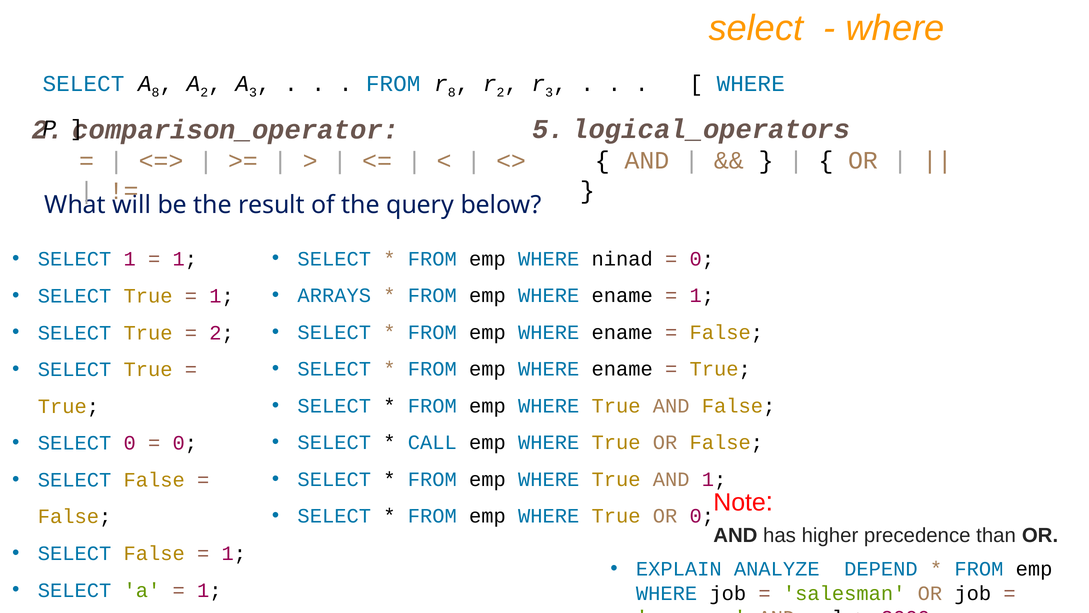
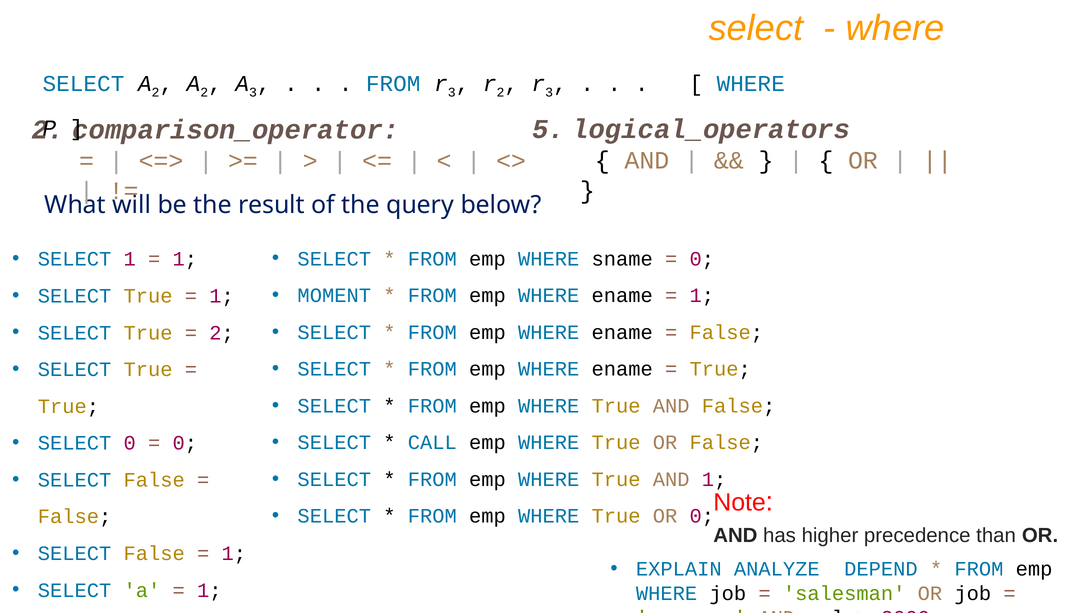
SELECT A 8: 8 -> 2
8 at (452, 92): 8 -> 3
ninad: ninad -> sname
ARRAYS: ARRAYS -> MOMENT
